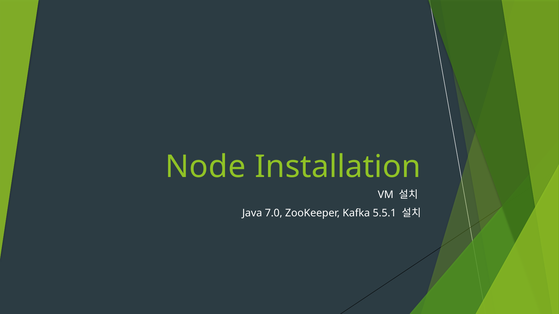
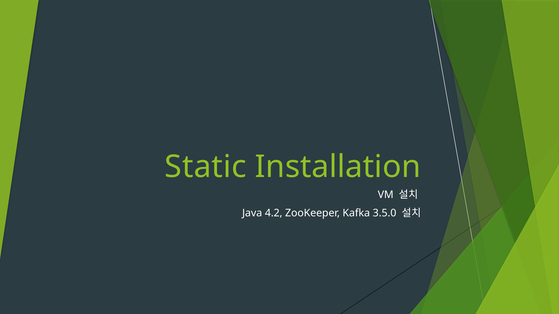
Node: Node -> Static
7.0: 7.0 -> 4.2
5.5.1: 5.5.1 -> 3.5.0
